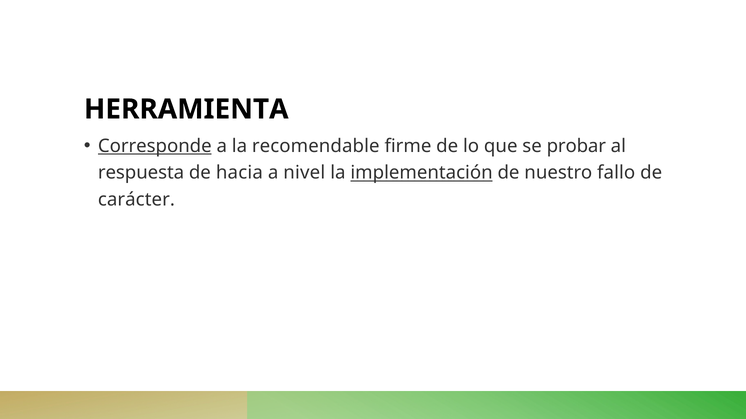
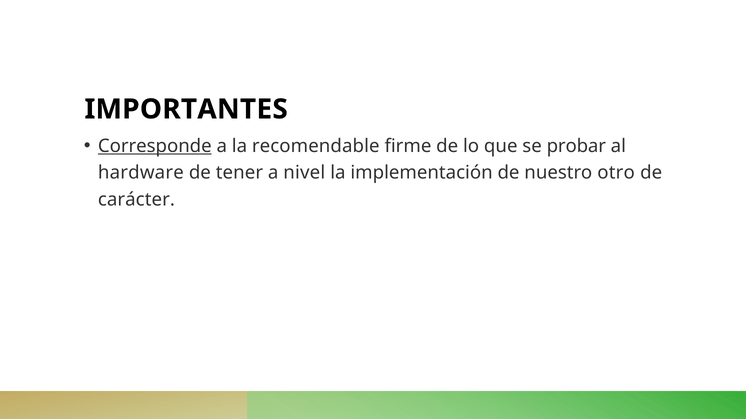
HERRAMIENTA: HERRAMIENTA -> IMPORTANTES
respuesta: respuesta -> hardware
hacia: hacia -> tener
implementación underline: present -> none
fallo: fallo -> otro
